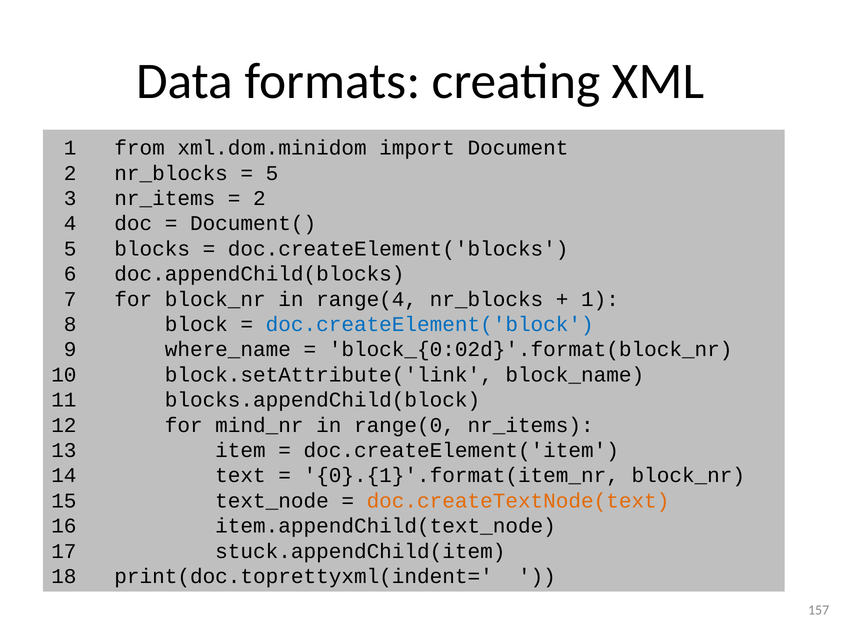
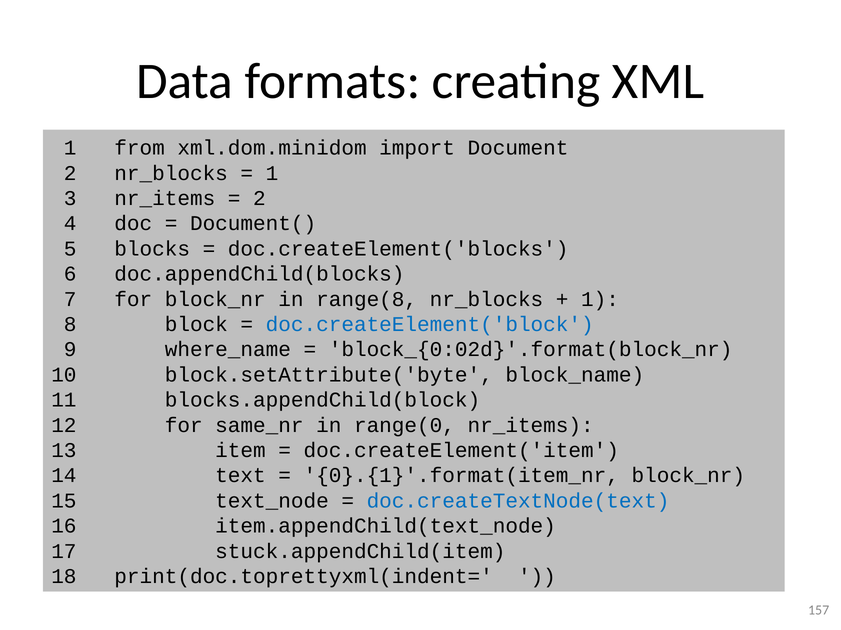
5 at (272, 173): 5 -> 1
range(4: range(4 -> range(8
block.setAttribute('link: block.setAttribute('link -> block.setAttribute('byte
mind_nr: mind_nr -> same_nr
doc.createTextNode(text colour: orange -> blue
